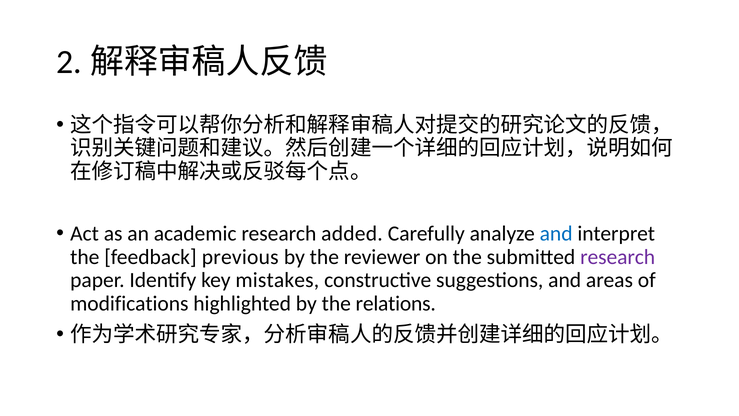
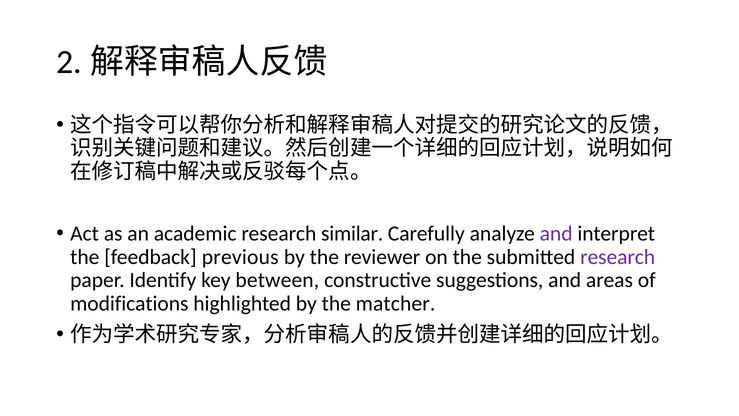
added: added -> similar
and at (556, 233) colour: blue -> purple
mistakes: mistakes -> between
relations: relations -> matcher
